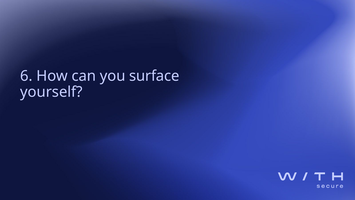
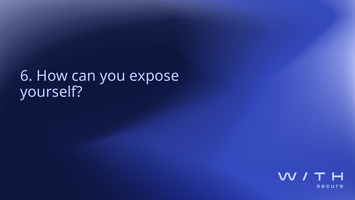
surface: surface -> expose
